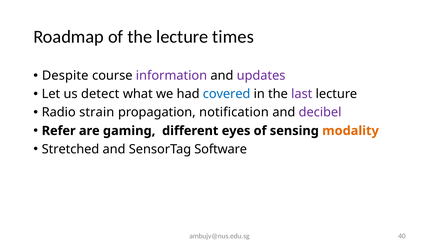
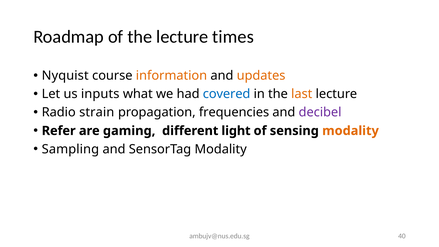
Despite: Despite -> Nyquist
information colour: purple -> orange
updates colour: purple -> orange
detect: detect -> inputs
last colour: purple -> orange
notification: notification -> frequencies
eyes: eyes -> light
Stretched: Stretched -> Sampling
SensorTag Software: Software -> Modality
